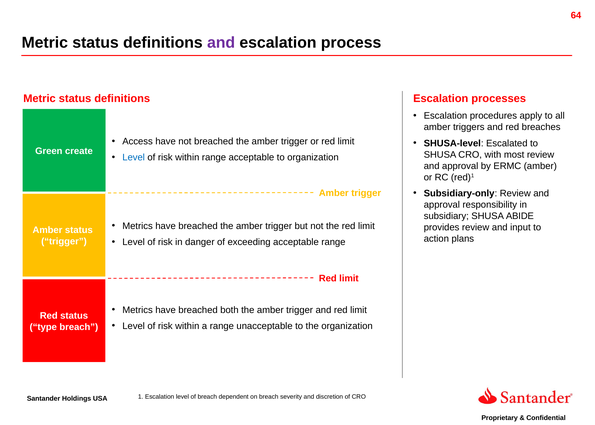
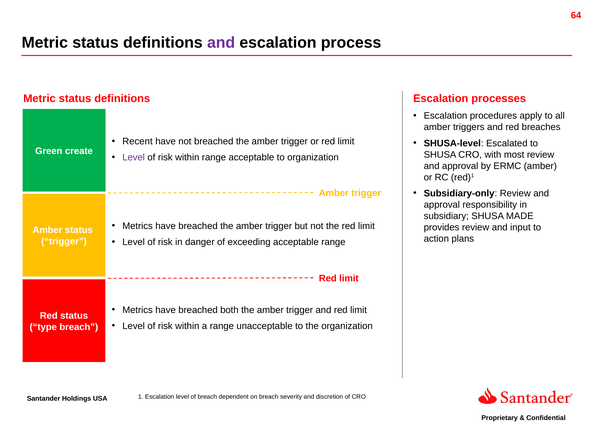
Access: Access -> Recent
Level at (134, 158) colour: blue -> purple
ABIDE: ABIDE -> MADE
